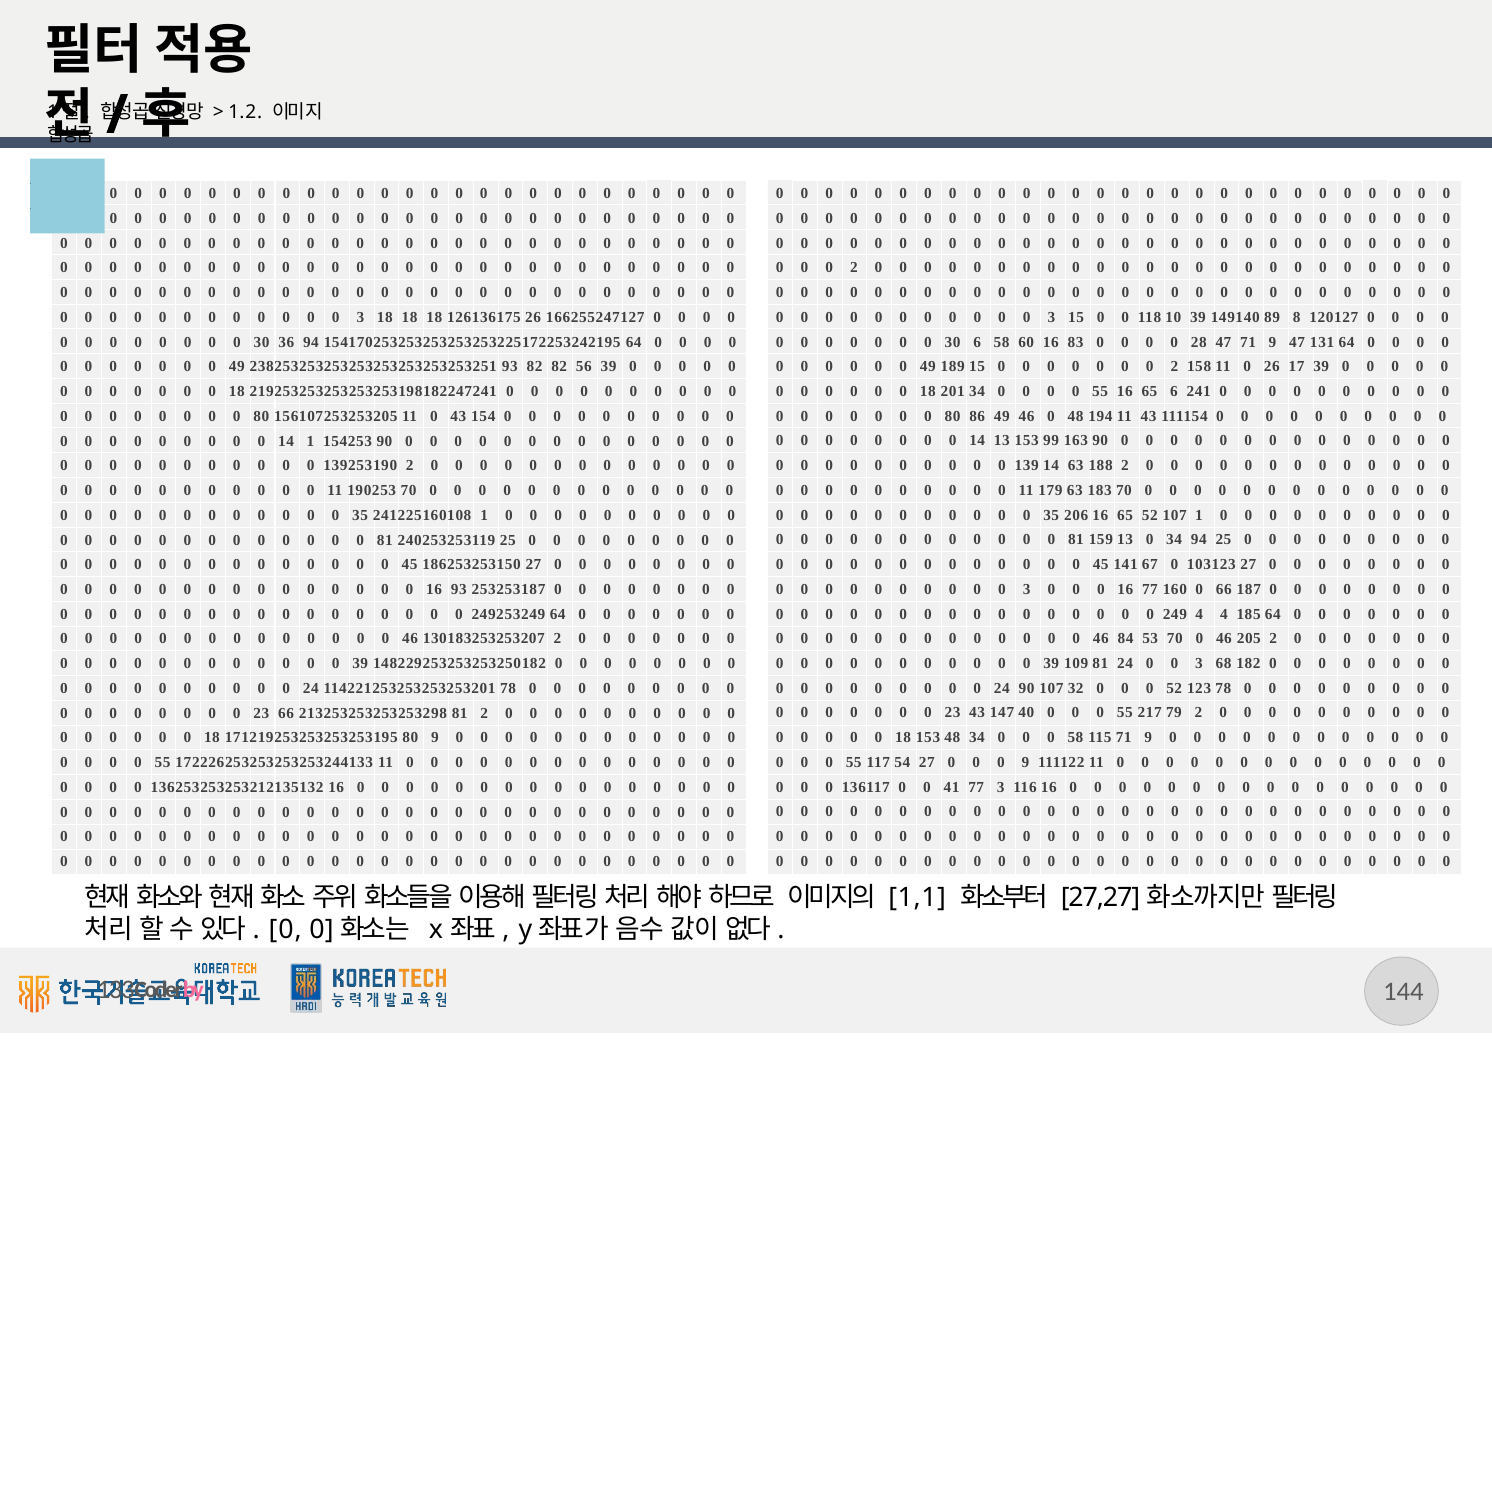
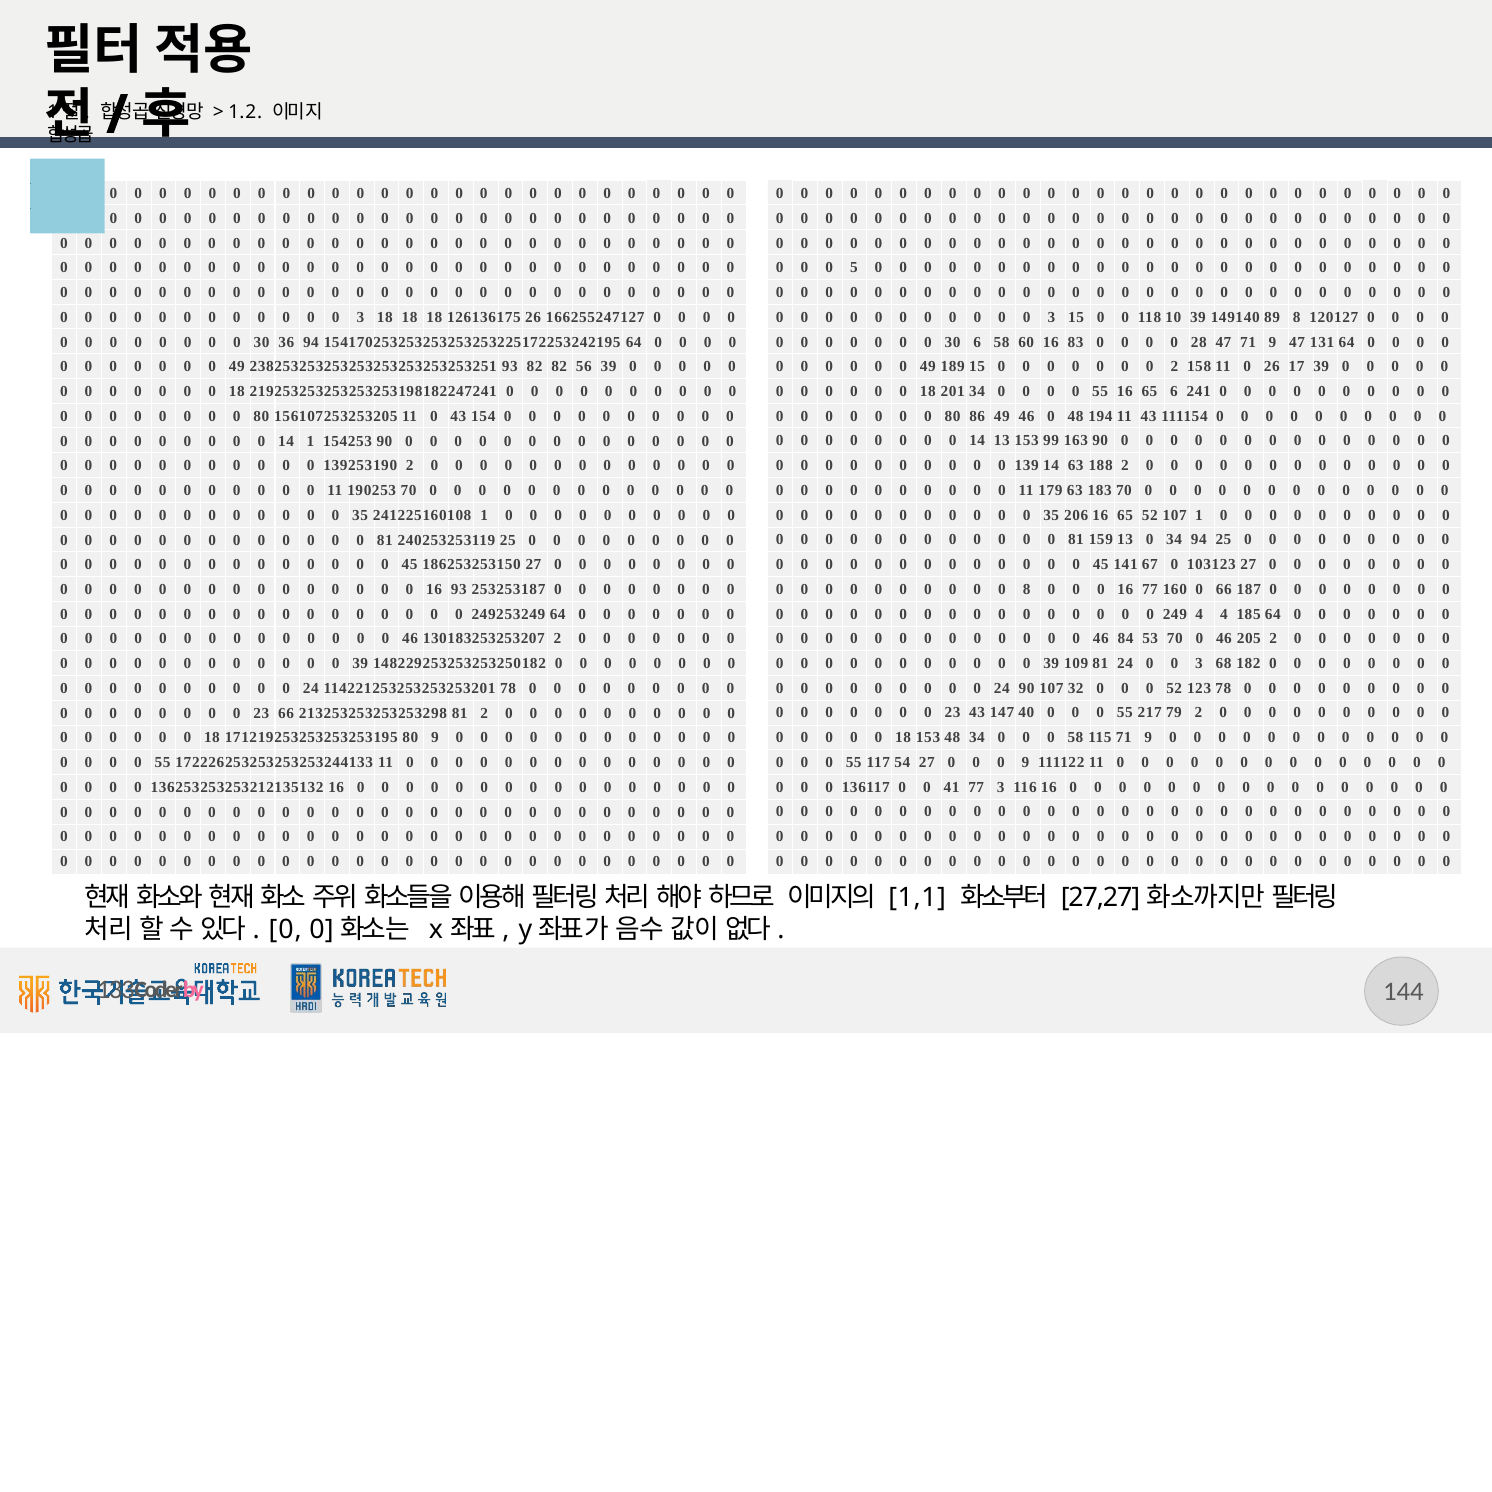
2 at (854, 268): 2 -> 5
3 at (1027, 589): 3 -> 8
